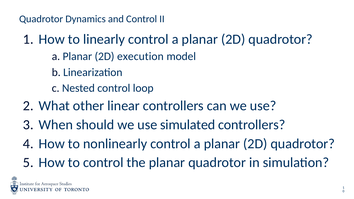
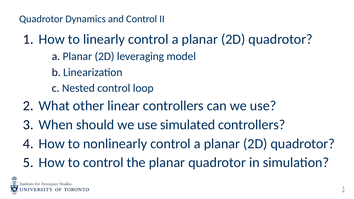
execution: execution -> leveraging
